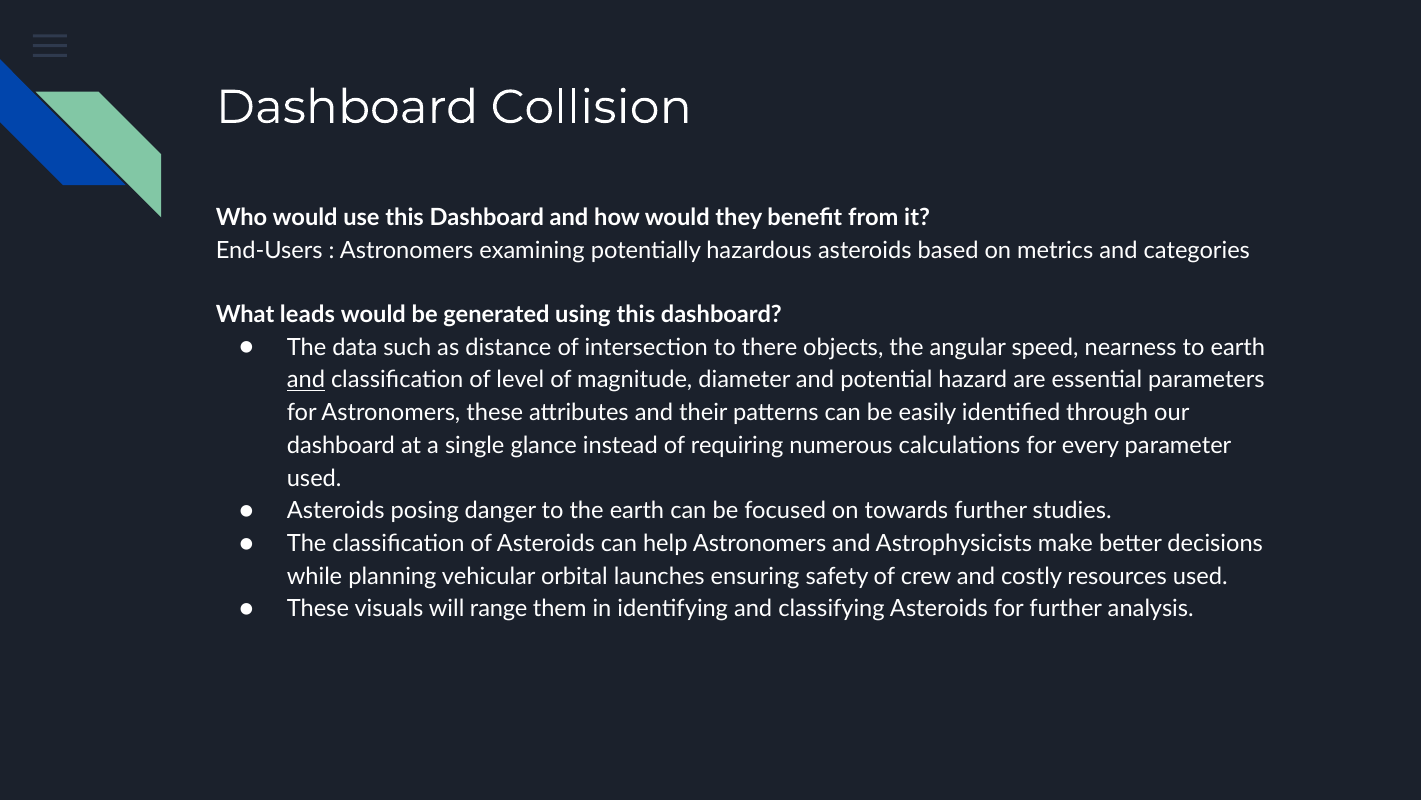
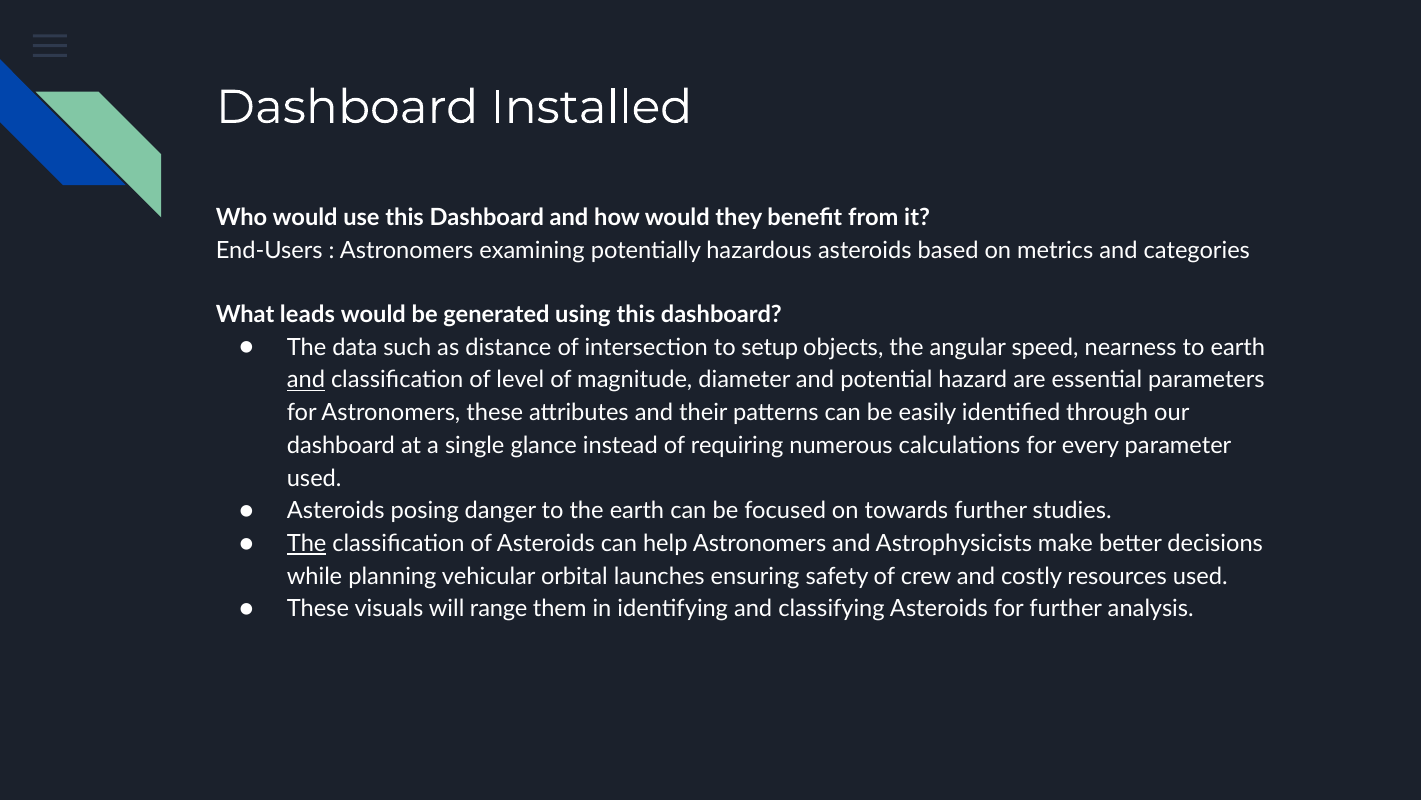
Collision: Collision -> Installed
there: there -> setup
The at (307, 543) underline: none -> present
